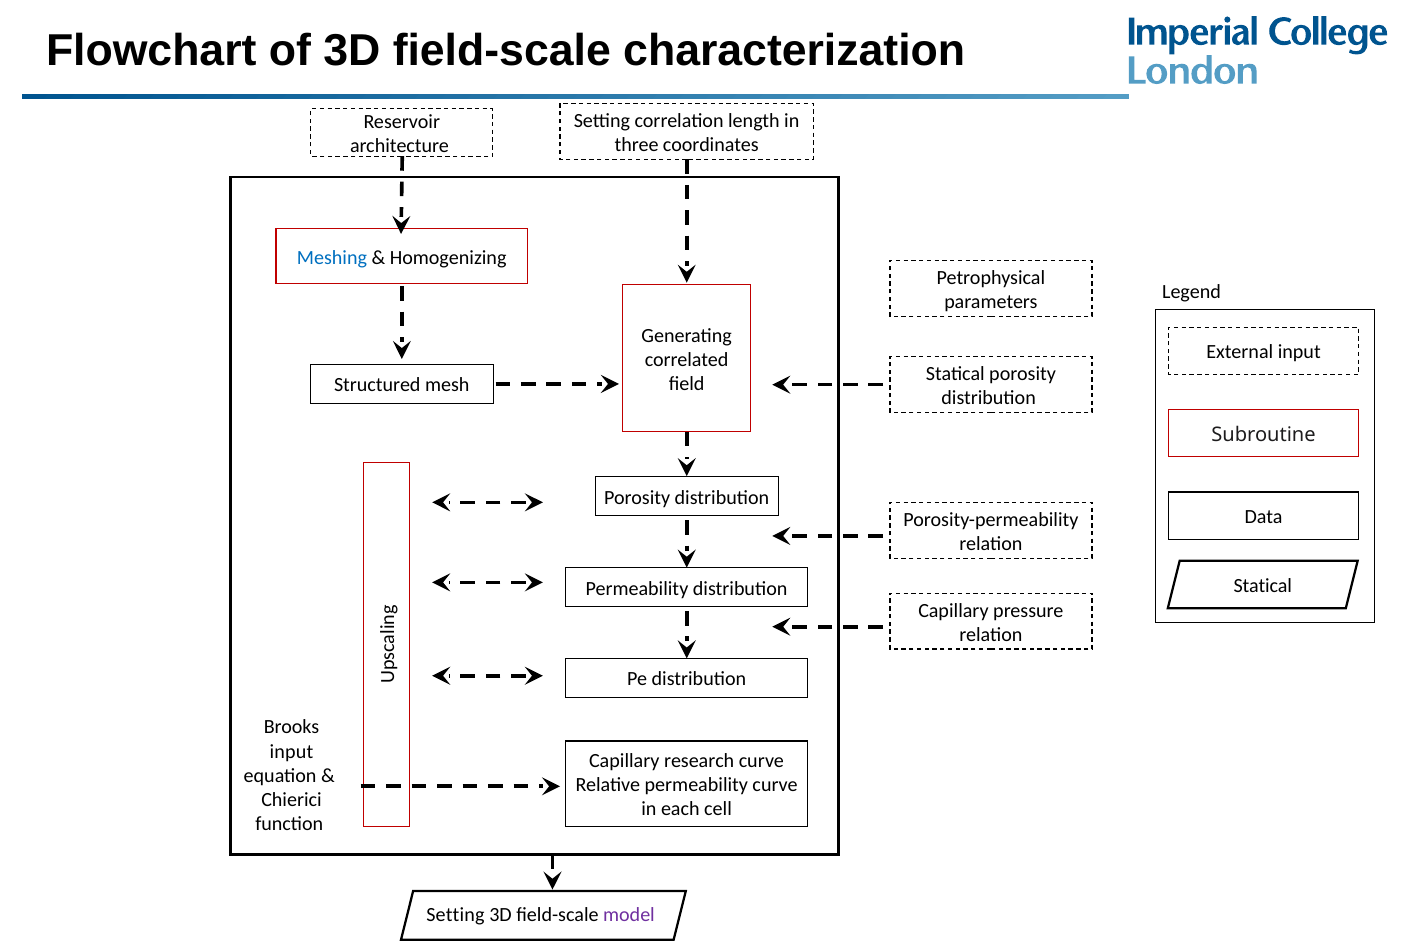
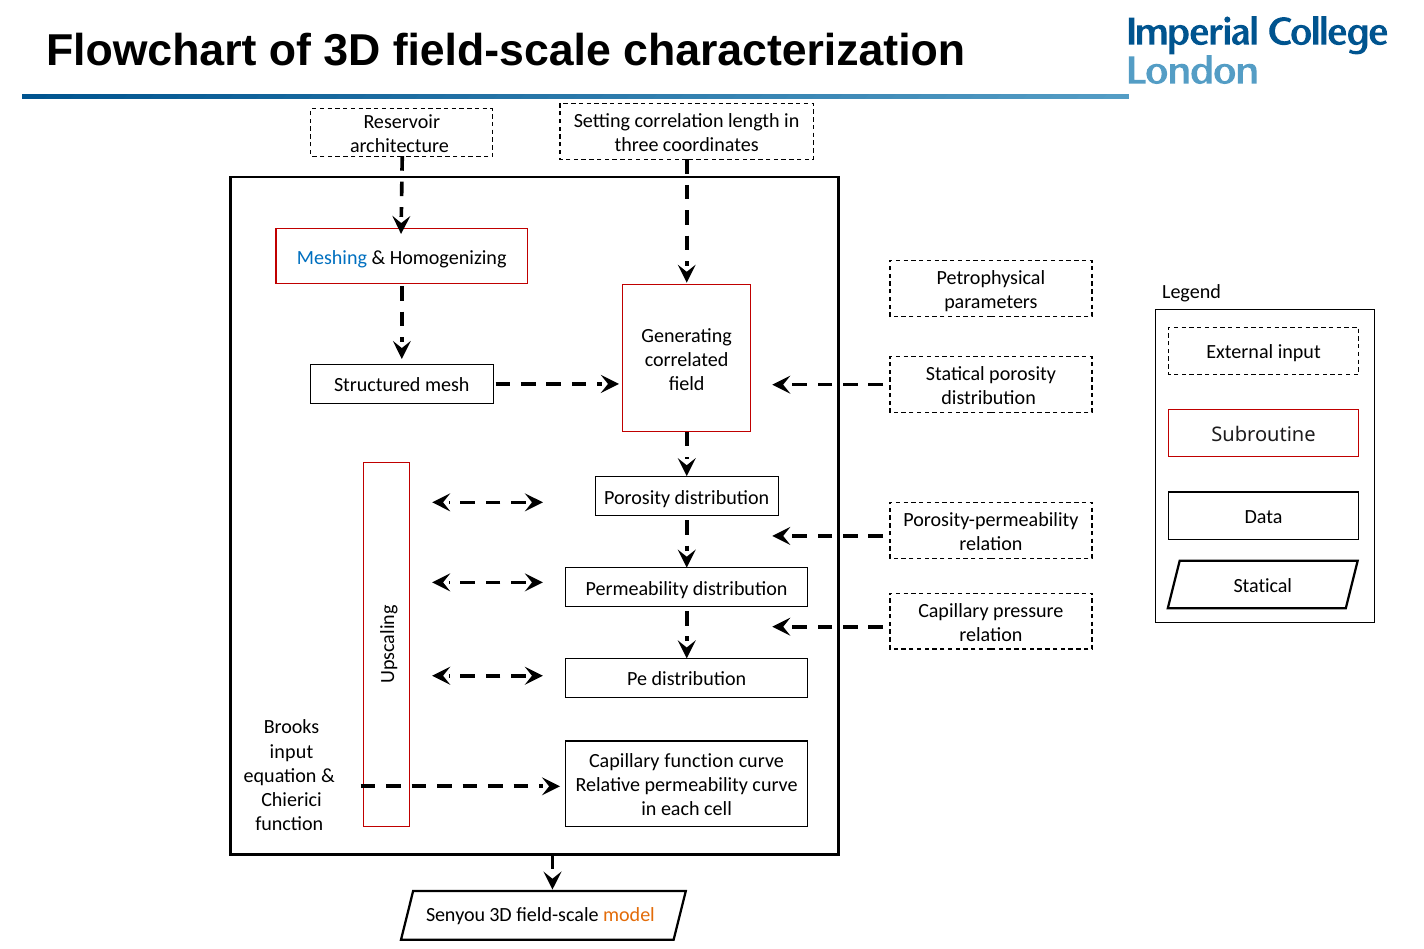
Capillary research: research -> function
Setting at (455, 915): Setting -> Senyou
model colour: purple -> orange
